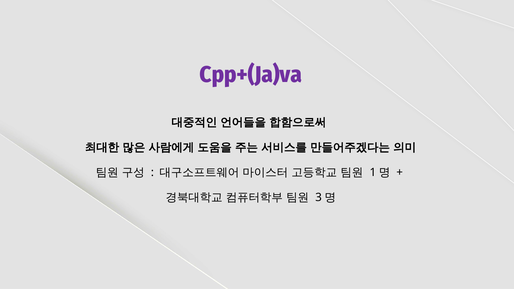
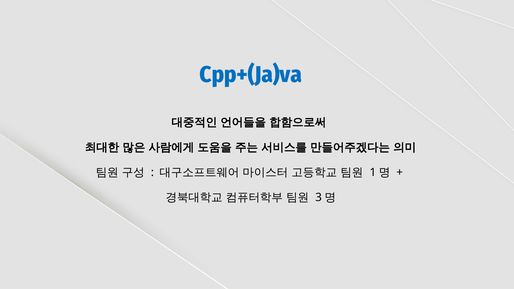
Cpp+(Ja)va colour: purple -> blue
